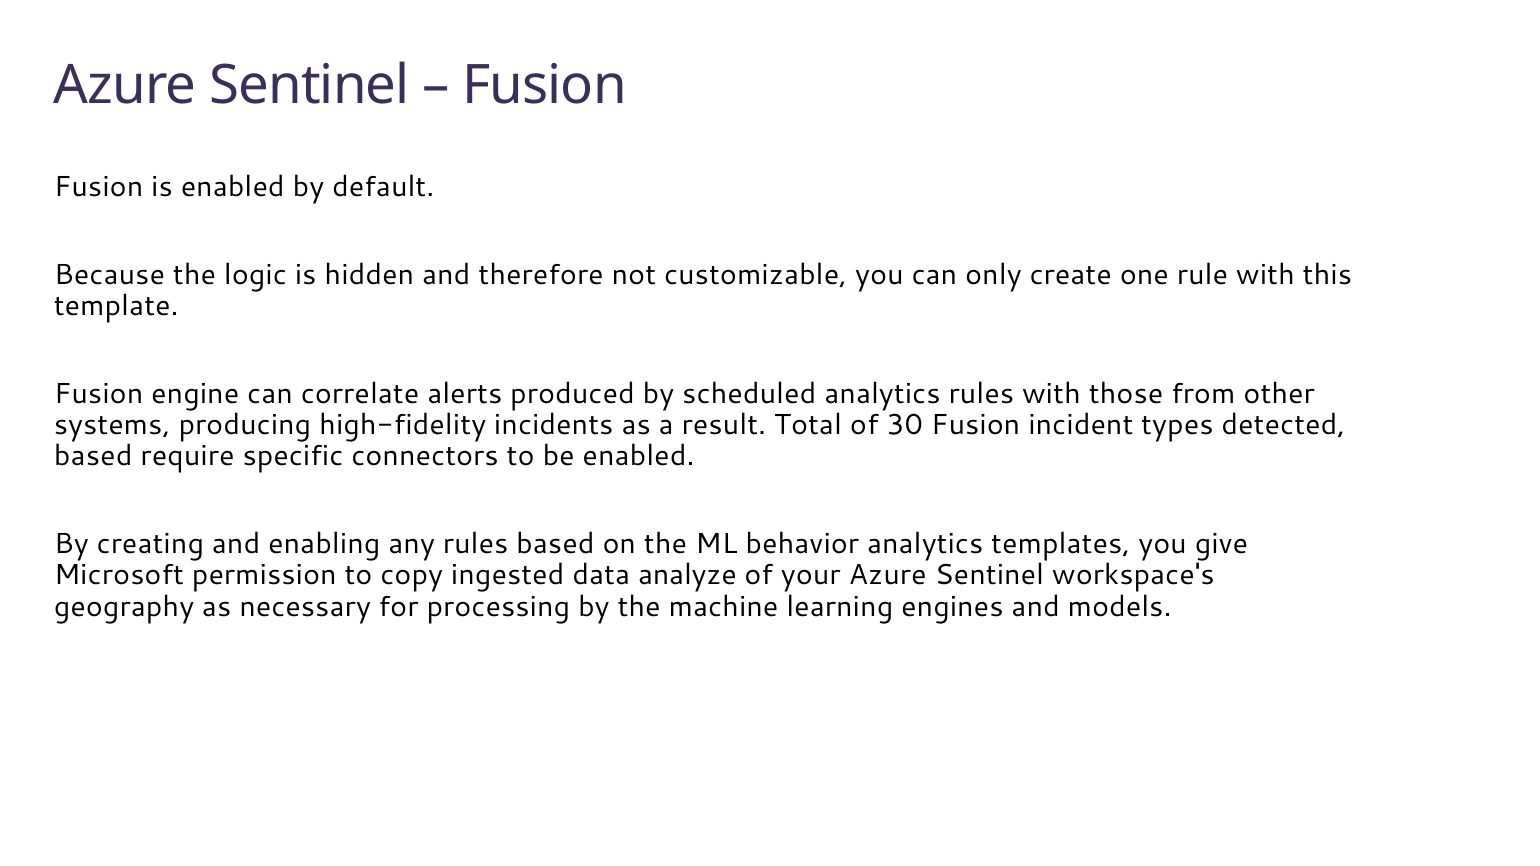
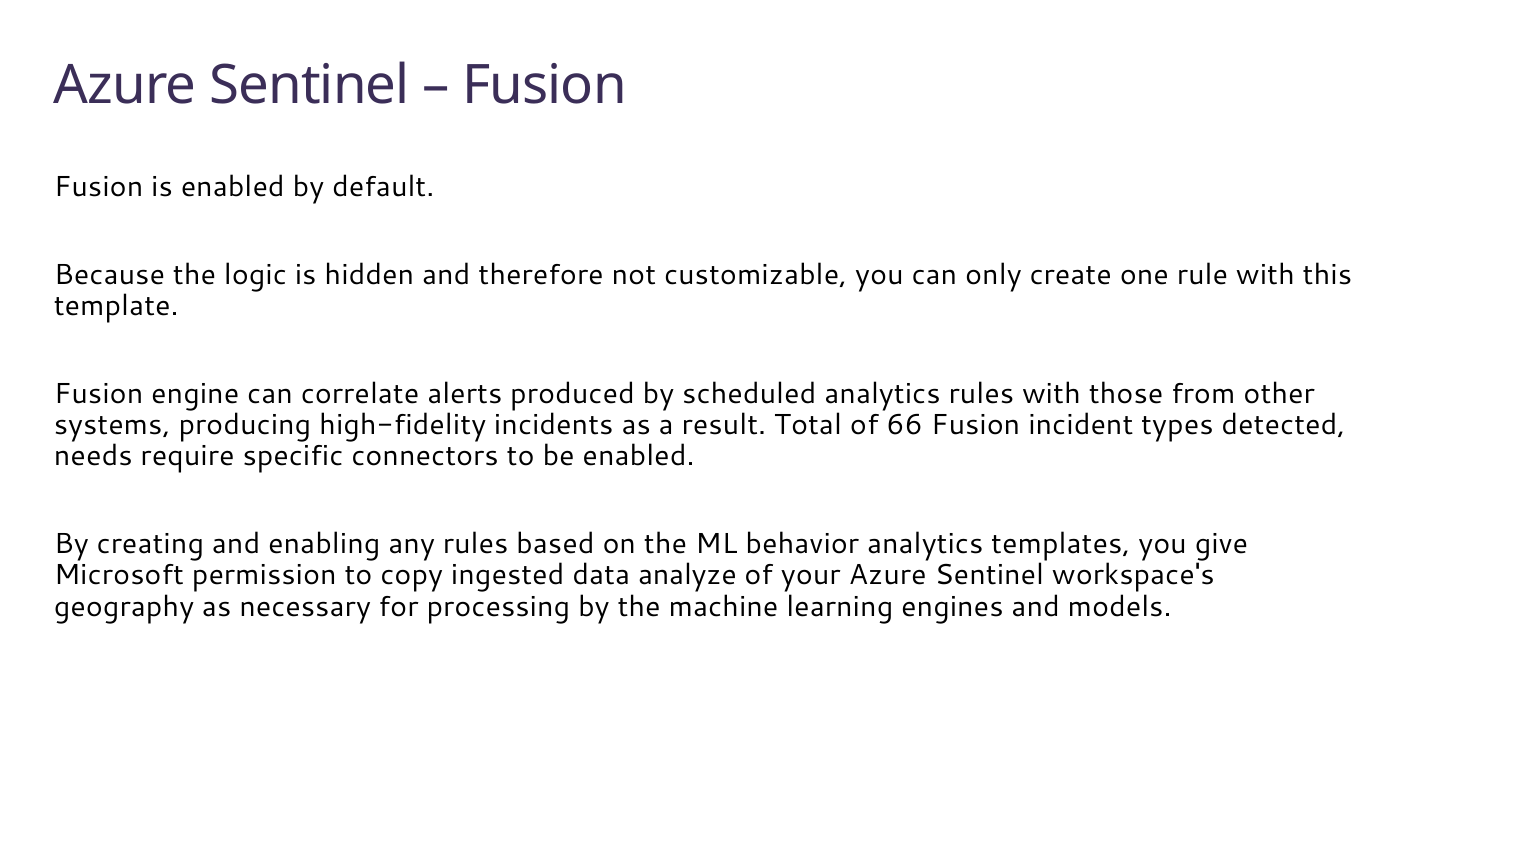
30: 30 -> 66
based at (93, 456): based -> needs
